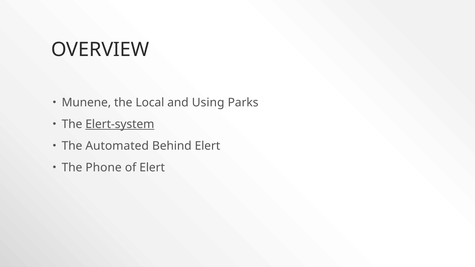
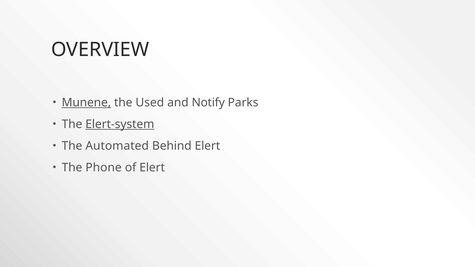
Munene underline: none -> present
Local: Local -> Used
Using: Using -> Notify
